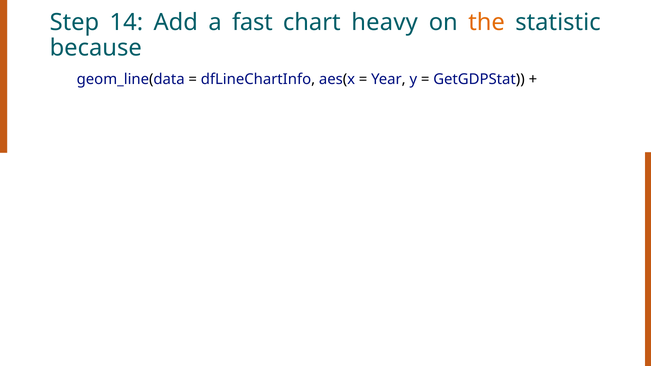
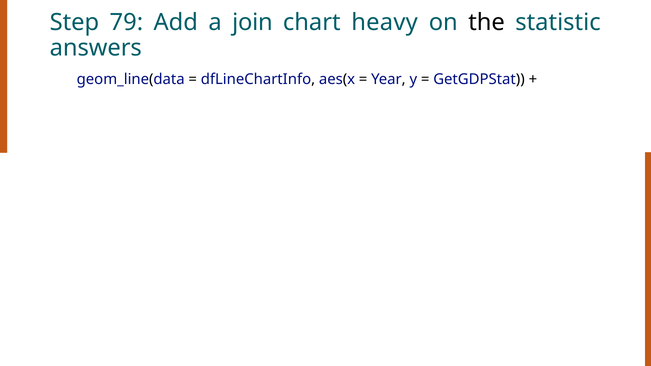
14: 14 -> 79
fast: fast -> join
the colour: orange -> black
because: because -> answers
